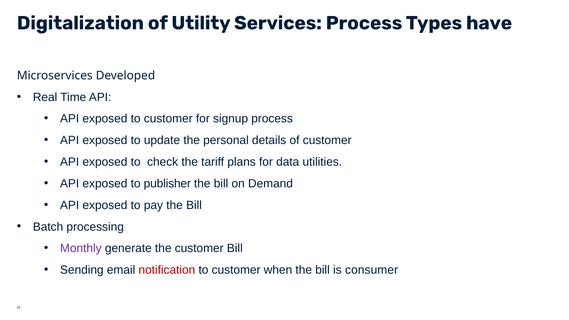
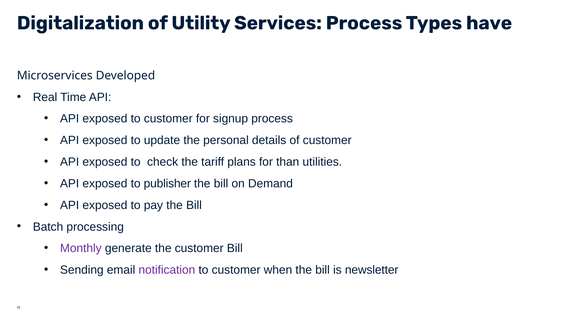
data: data -> than
notification colour: red -> purple
consumer: consumer -> newsletter
